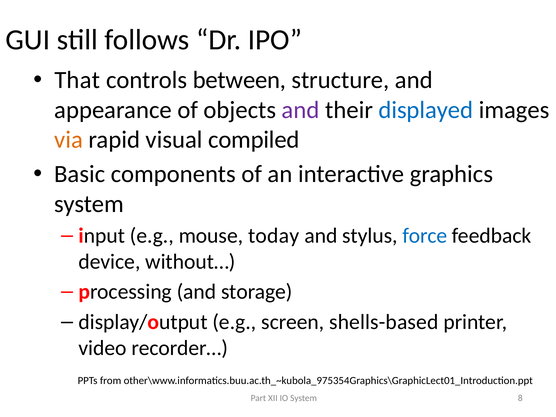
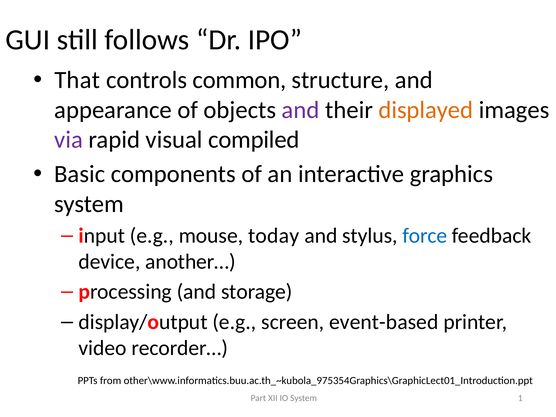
between: between -> common
displayed colour: blue -> orange
via colour: orange -> purple
without…: without… -> another…
shells-based: shells-based -> event-based
8: 8 -> 1
